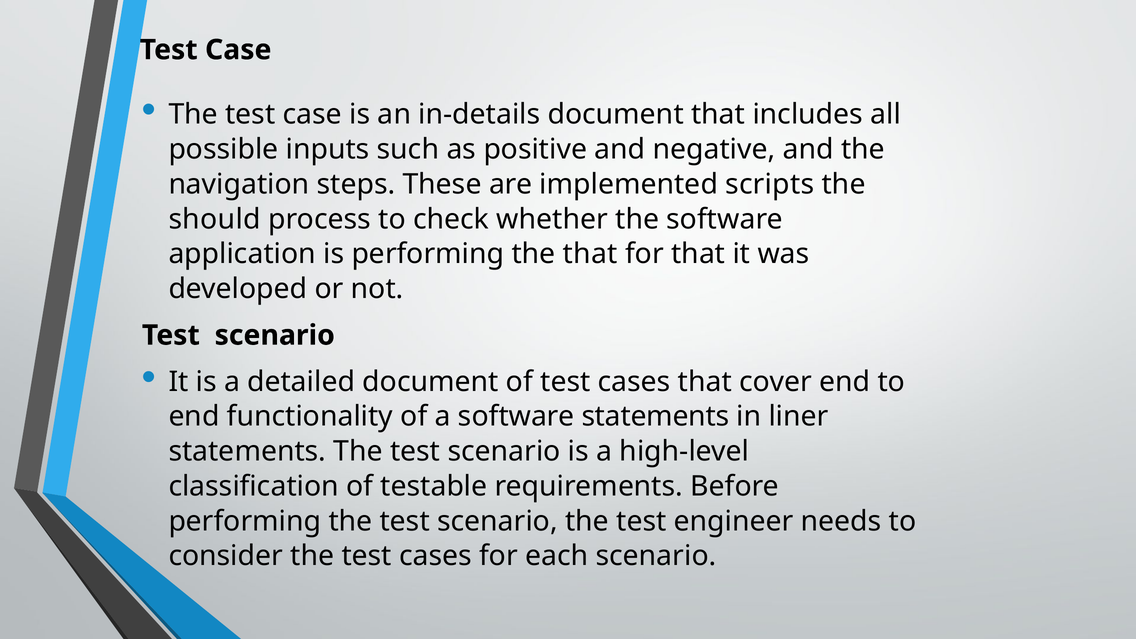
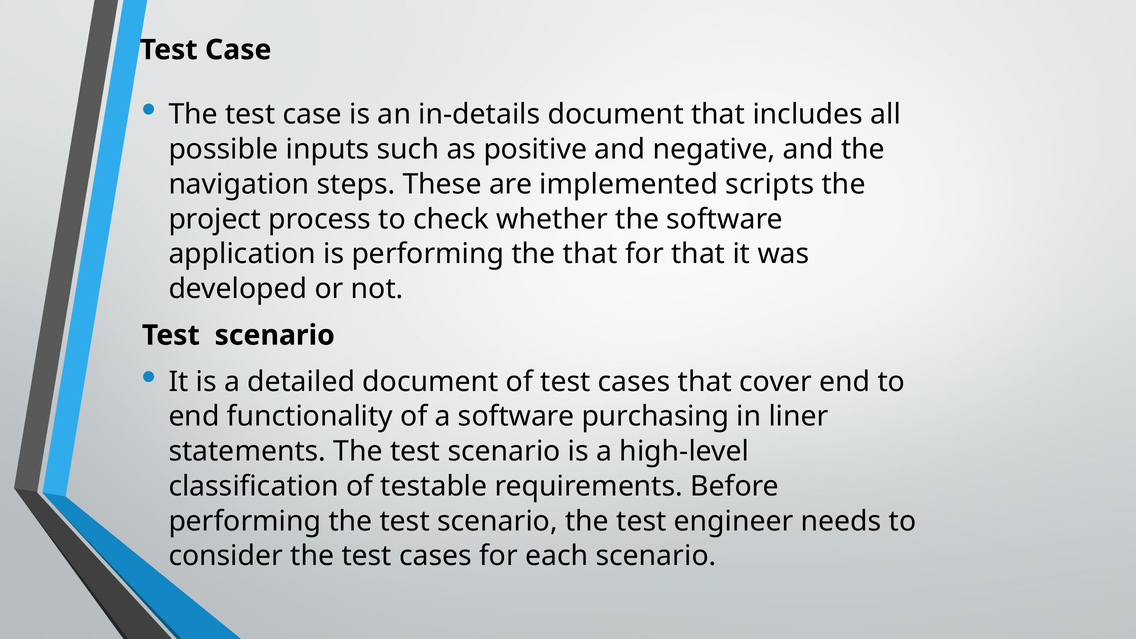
should: should -> project
software statements: statements -> purchasing
